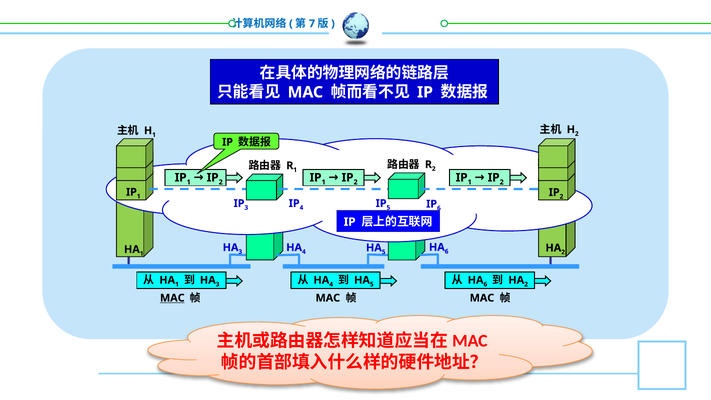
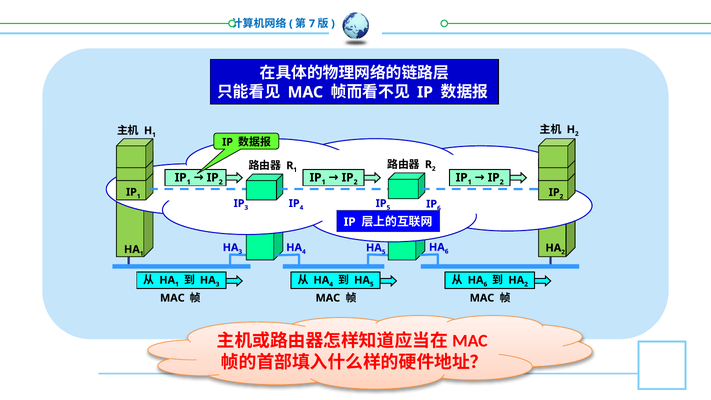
MAC at (172, 298) underline: present -> none
